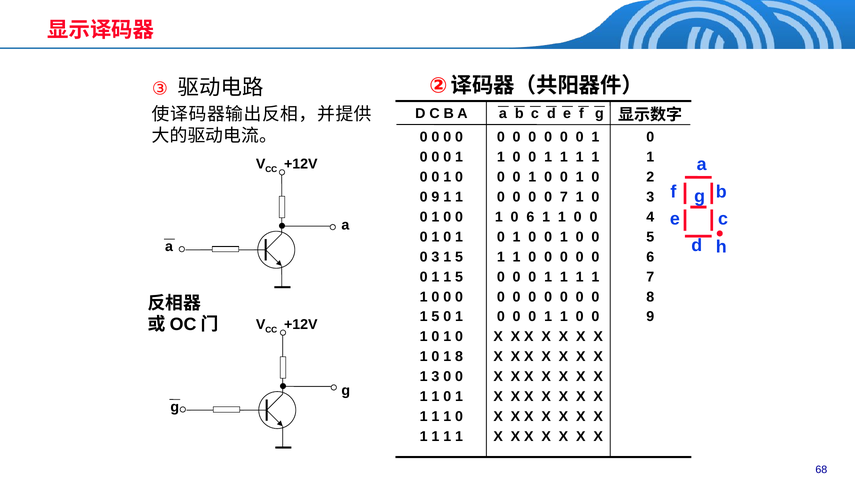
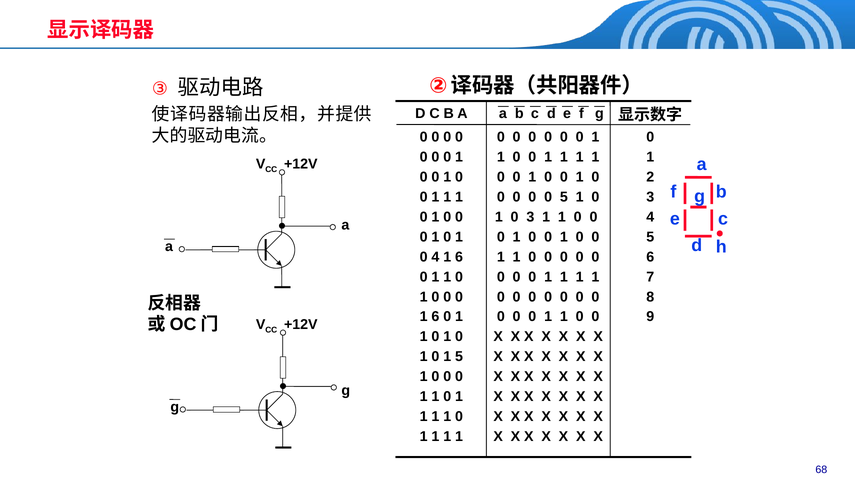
9 at (435, 197): 9 -> 1
0 7: 7 -> 5
0 6: 6 -> 3
0 3: 3 -> 4
5 at (459, 257): 5 -> 6
5 at (459, 277): 5 -> 0
5 at (435, 317): 5 -> 6
1 8: 8 -> 5
3 at (435, 377): 3 -> 0
